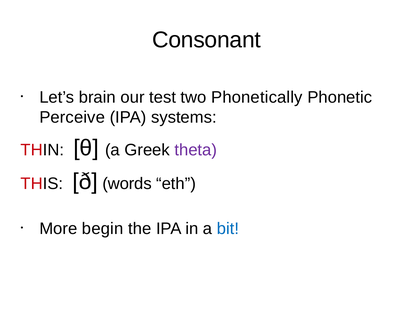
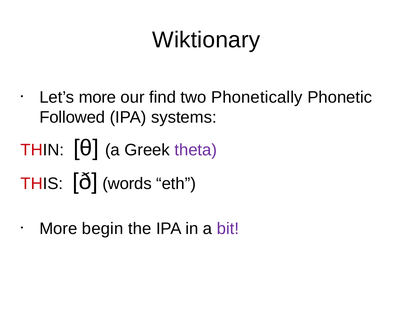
Consonant: Consonant -> Wiktionary
Let’s brain: brain -> more
test: test -> find
Perceive: Perceive -> Followed
bit colour: blue -> purple
